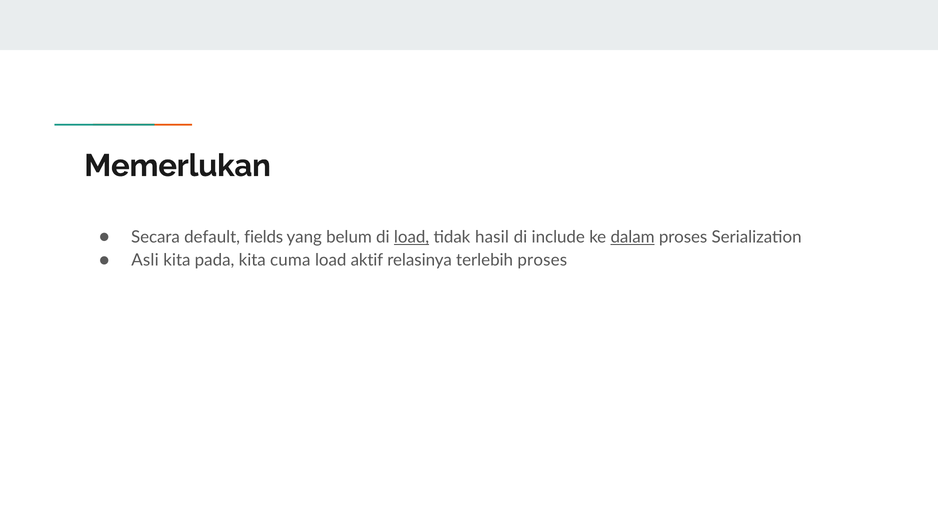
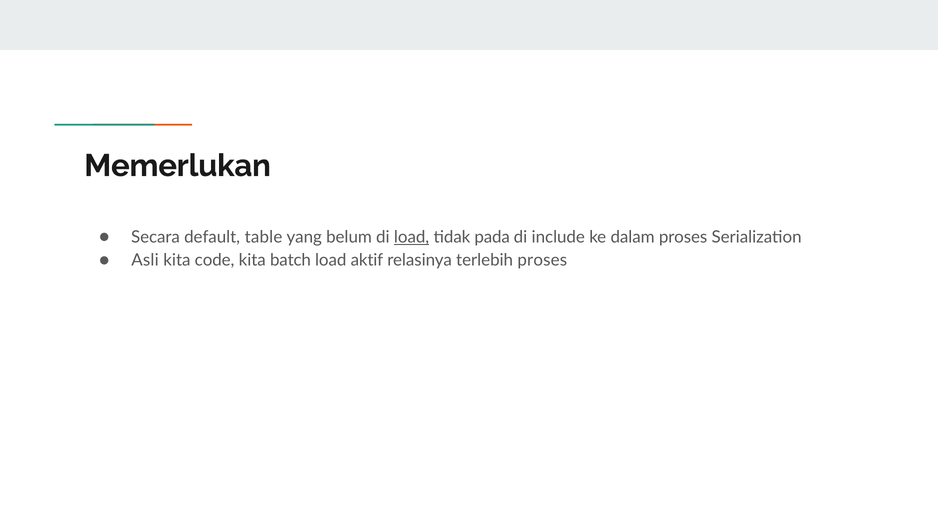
fields: fields -> table
hasil: hasil -> pada
dalam underline: present -> none
pada: pada -> code
cuma: cuma -> batch
